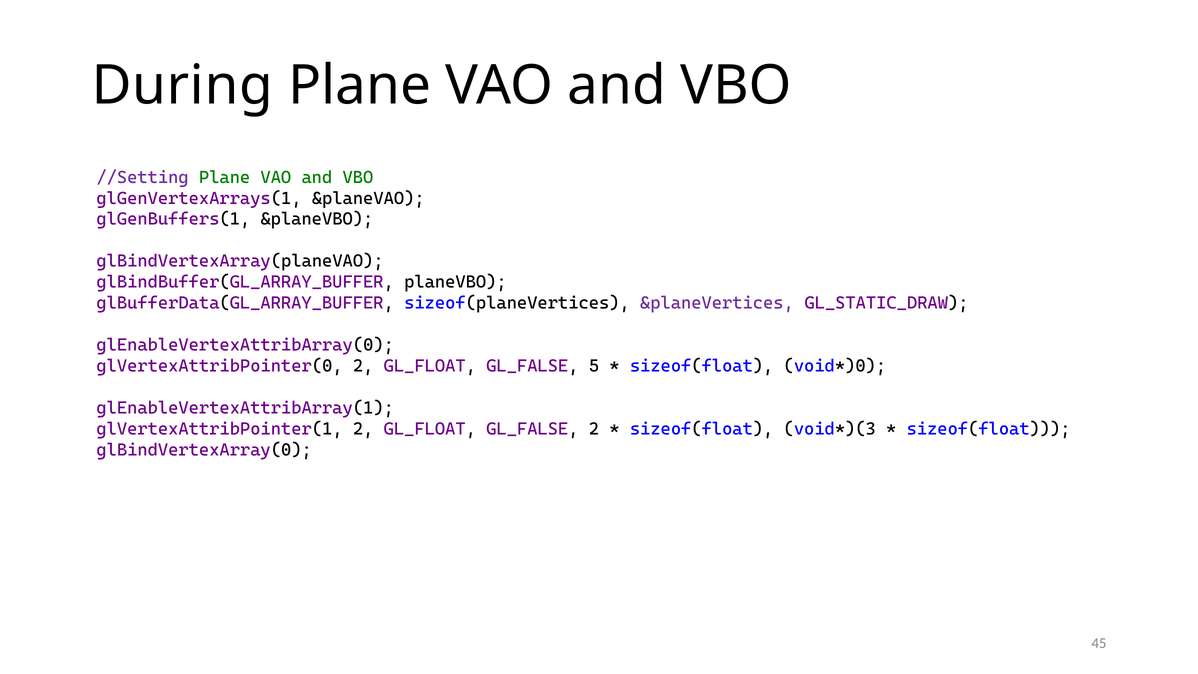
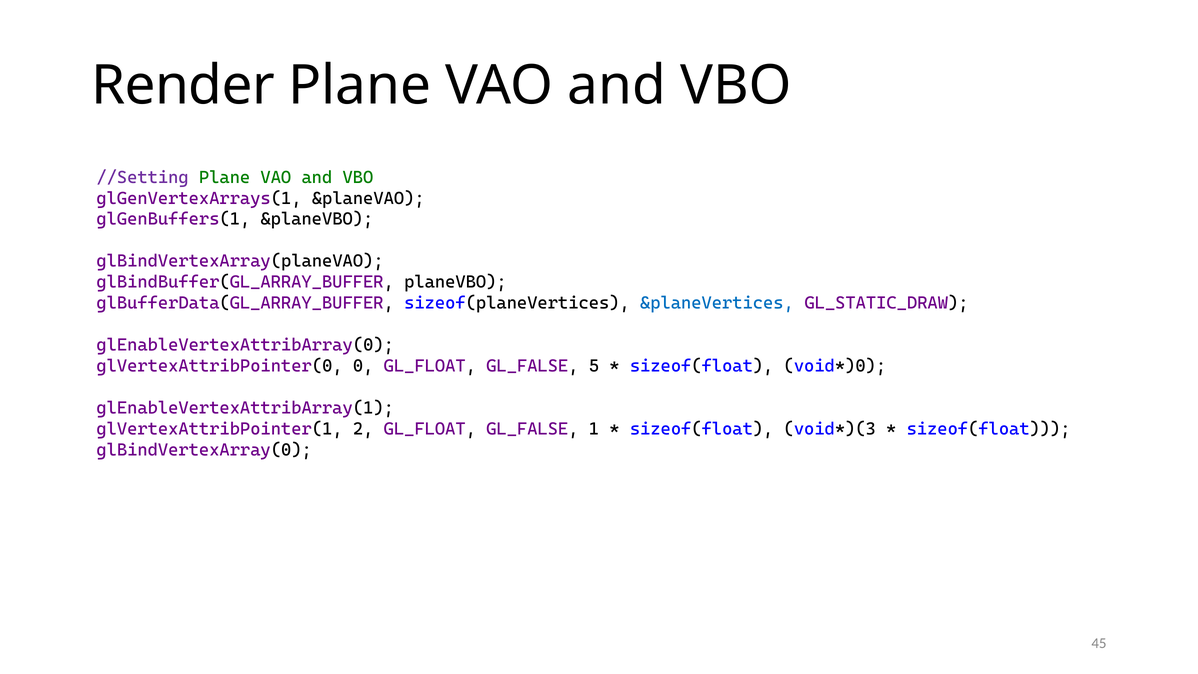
During: During -> Render
&planeVertices colour: purple -> blue
glVertexAttribPointer(0 2: 2 -> 0
GL_FALSE 2: 2 -> 1
